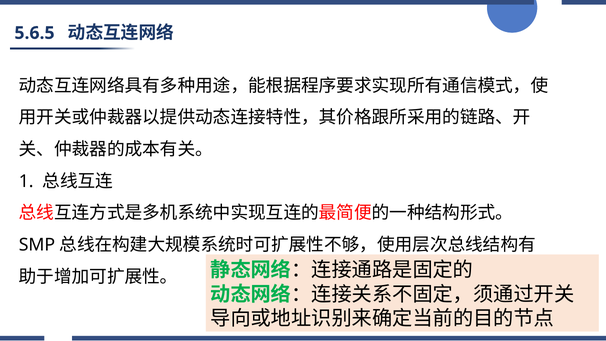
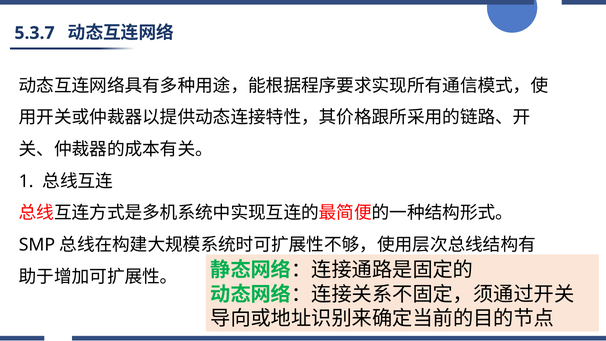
5.6.5: 5.6.5 -> 5.3.7
